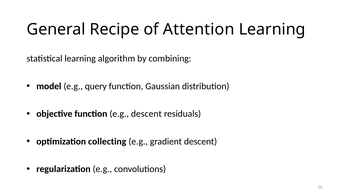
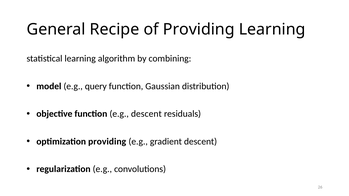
of Attention: Attention -> Providing
optimization collecting: collecting -> providing
